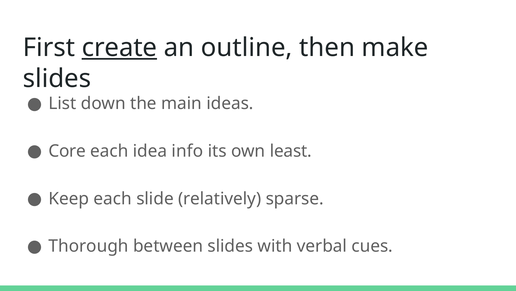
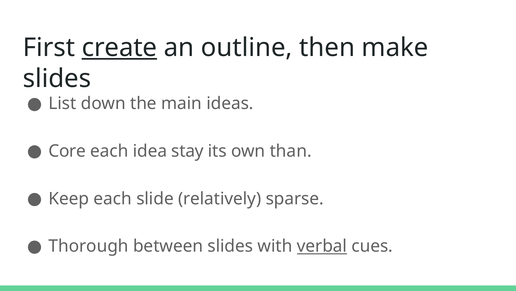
info: info -> stay
least: least -> than
verbal underline: none -> present
